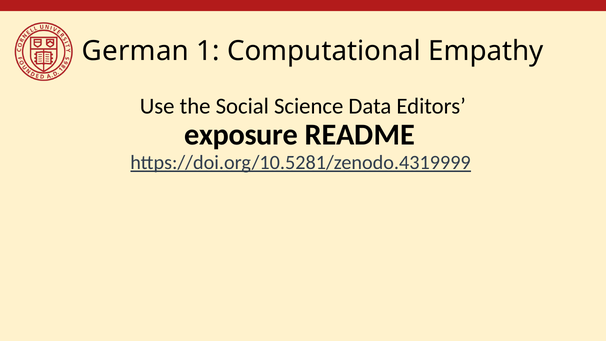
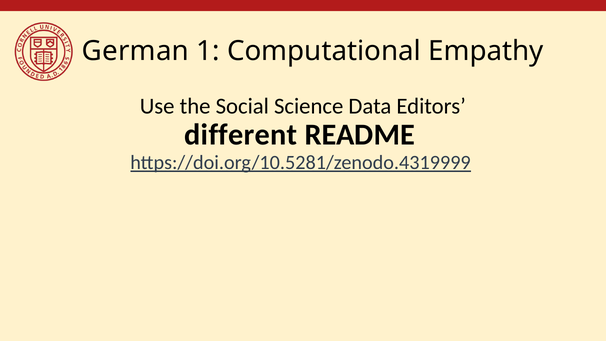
exposure: exposure -> different
